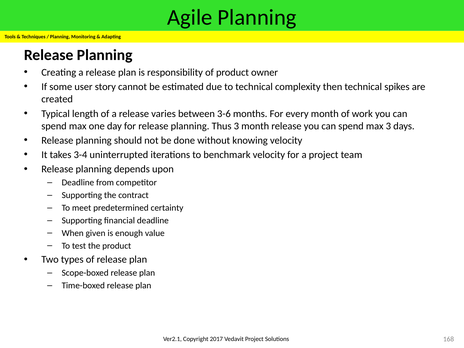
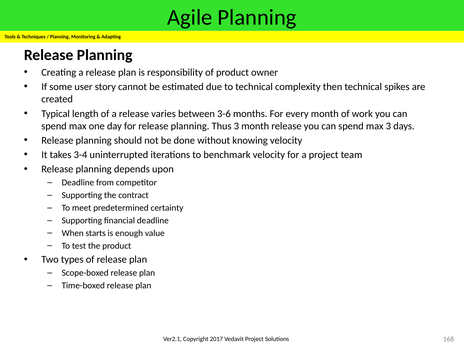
given: given -> starts
